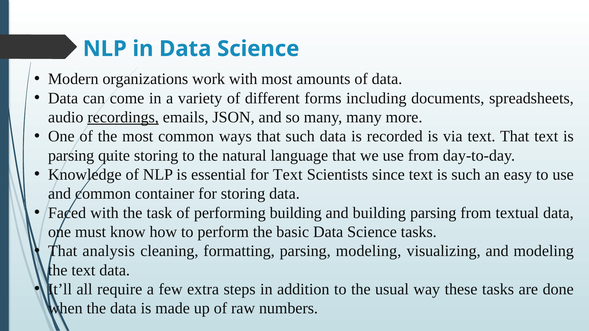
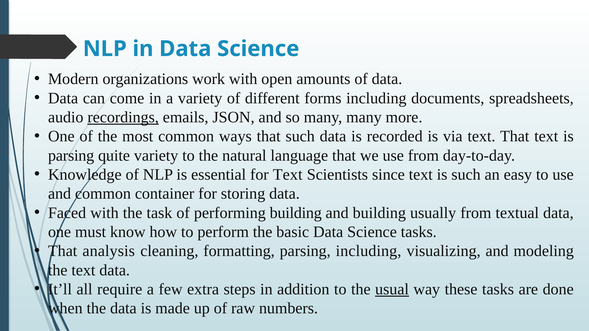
with most: most -> open
quite storing: storing -> variety
building parsing: parsing -> usually
parsing modeling: modeling -> including
usual underline: none -> present
